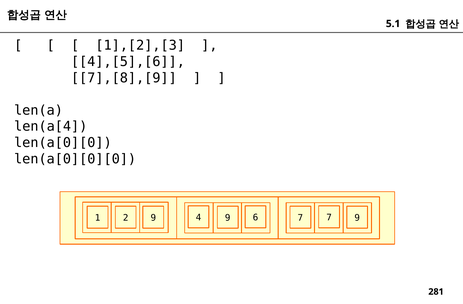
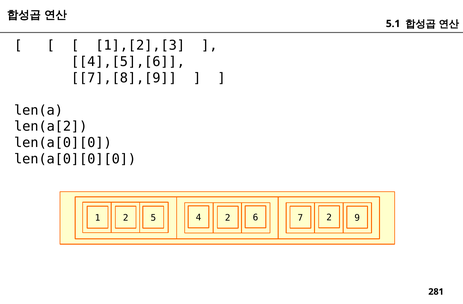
len(a[4: len(a[4 -> len(a[2
2 9: 9 -> 5
4 9: 9 -> 2
7 7: 7 -> 2
